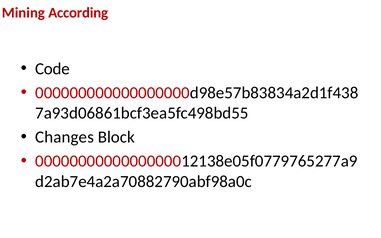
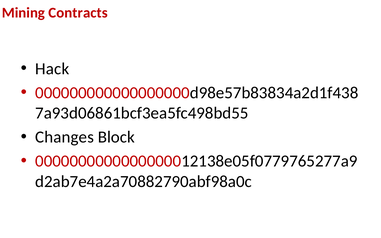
According: According -> Contracts
Code: Code -> Hack
